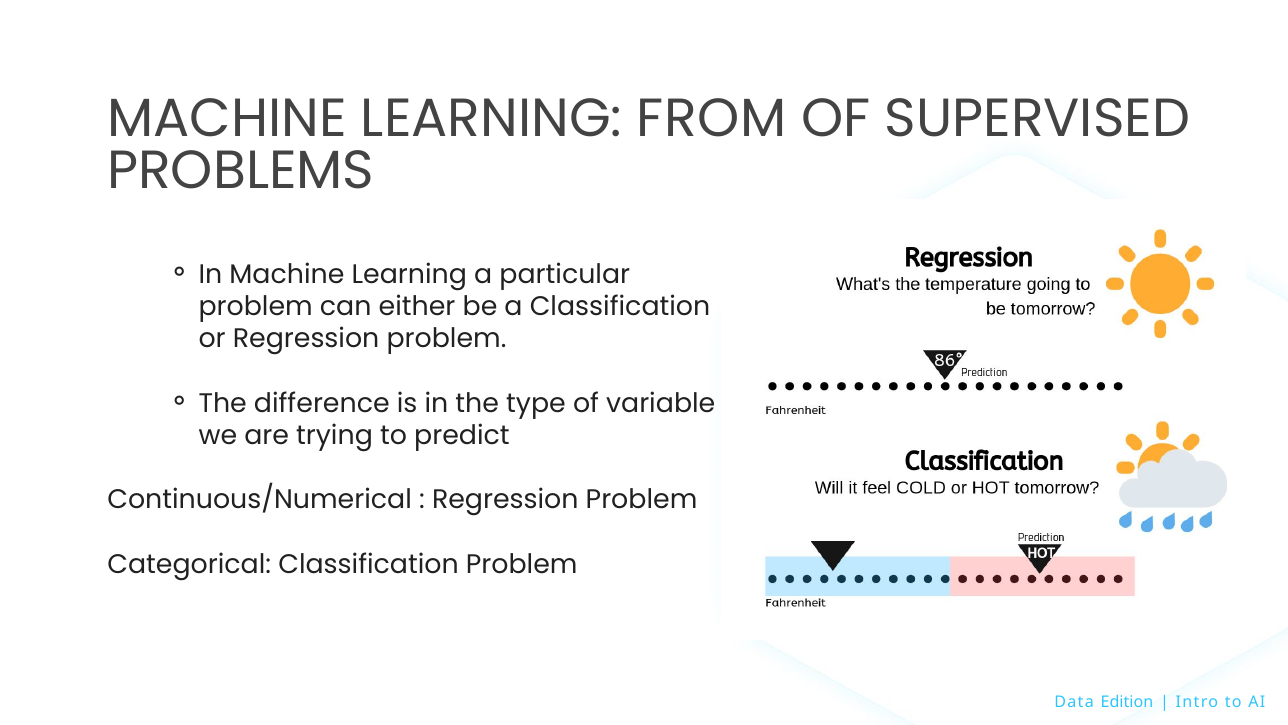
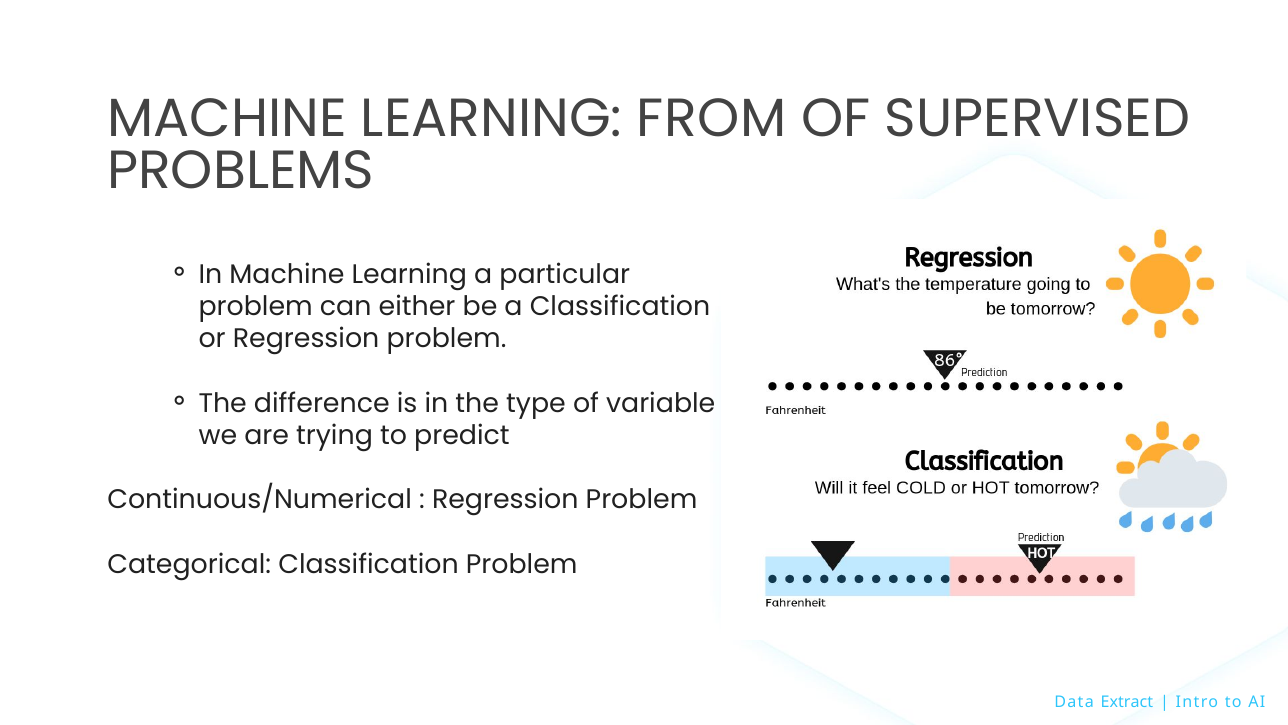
Edition: Edition -> Extract
